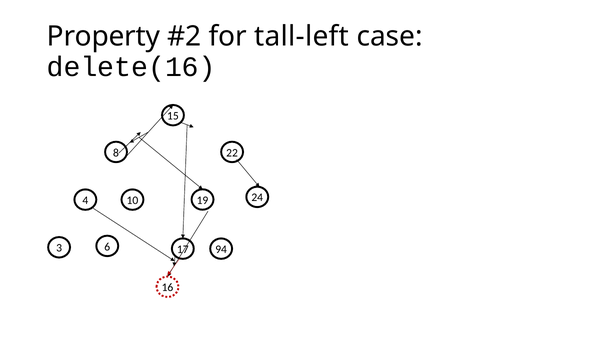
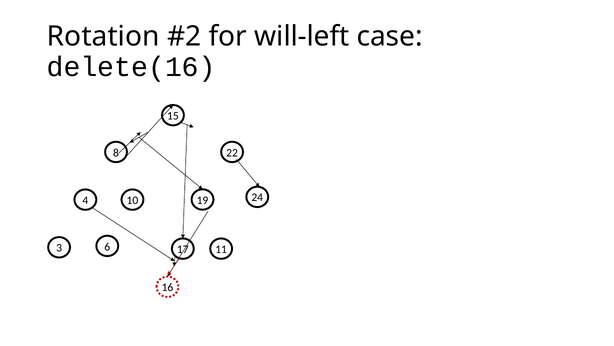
Property: Property -> Rotation
tall-left: tall-left -> will-left
94: 94 -> 11
